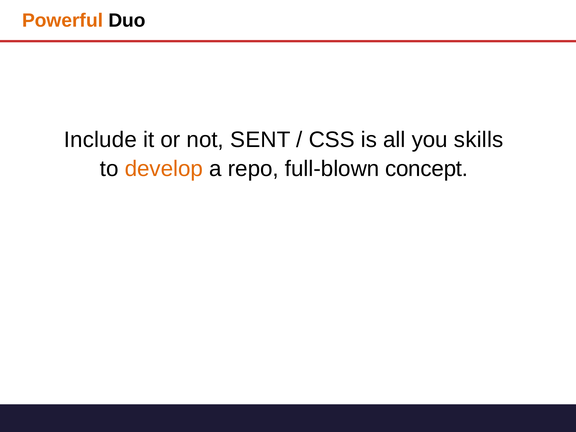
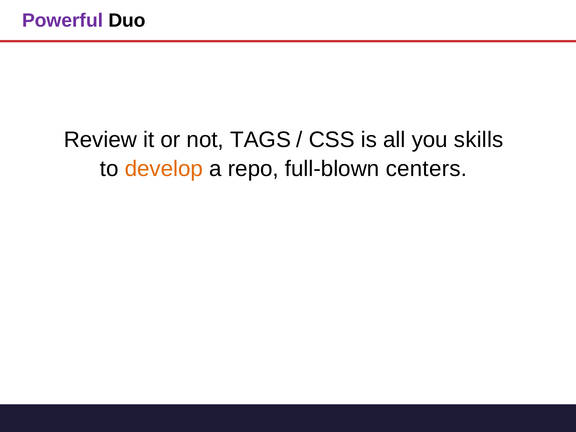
Powerful colour: orange -> purple
Include: Include -> Review
SENT: SENT -> TAGS
concept: concept -> centers
